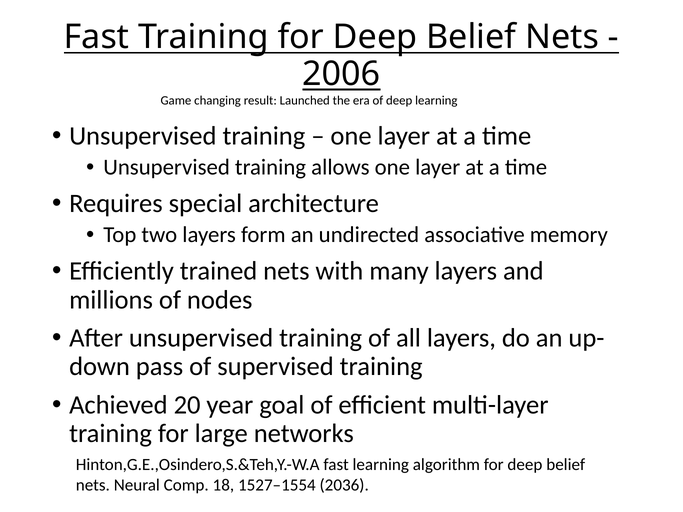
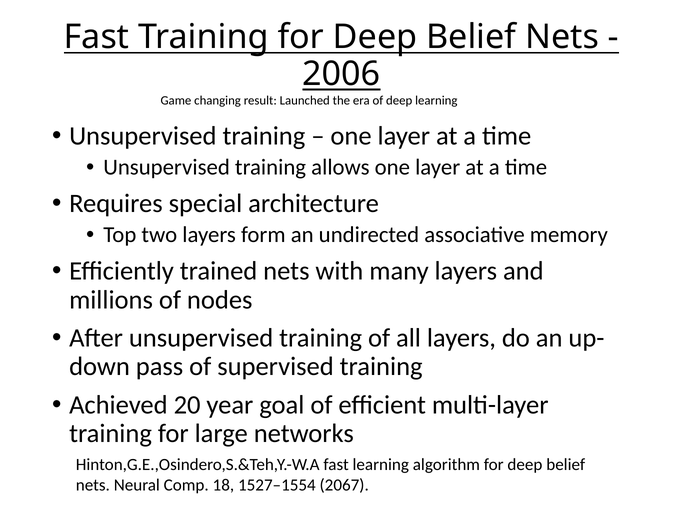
2036: 2036 -> 2067
